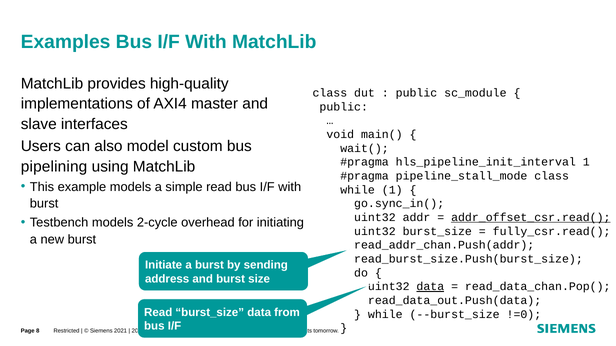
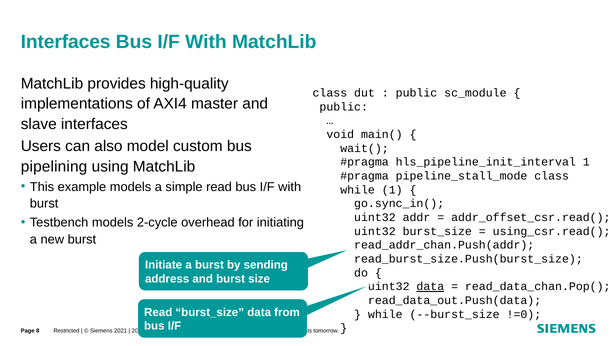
Examples at (66, 42): Examples -> Interfaces
addr_offset_csr.read( underline: present -> none
fully_csr.read(: fully_csr.read( -> using_csr.read(
